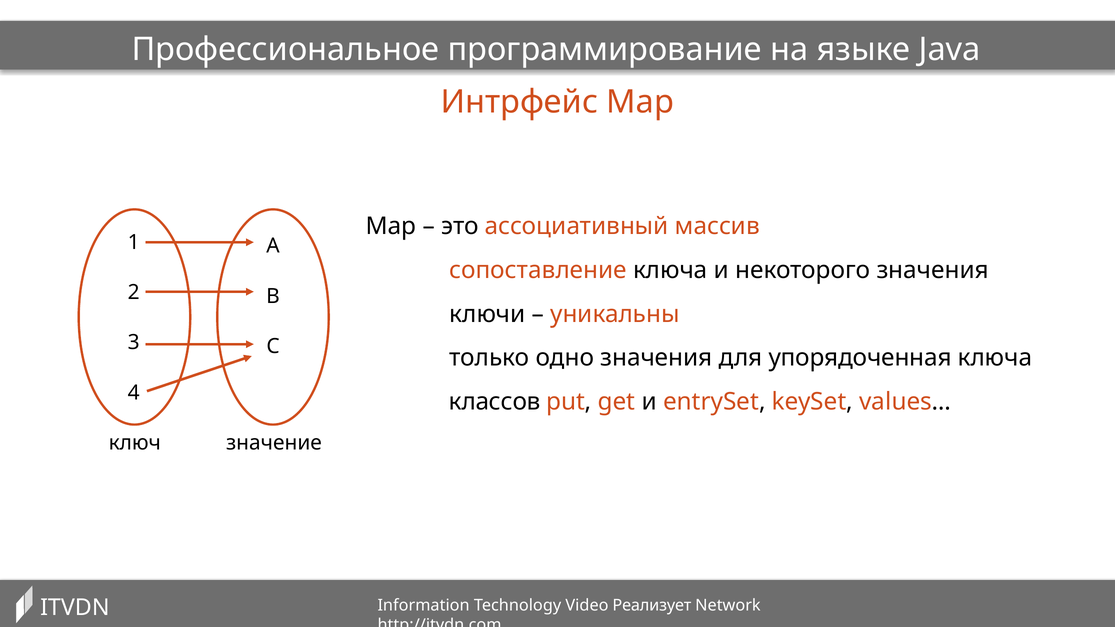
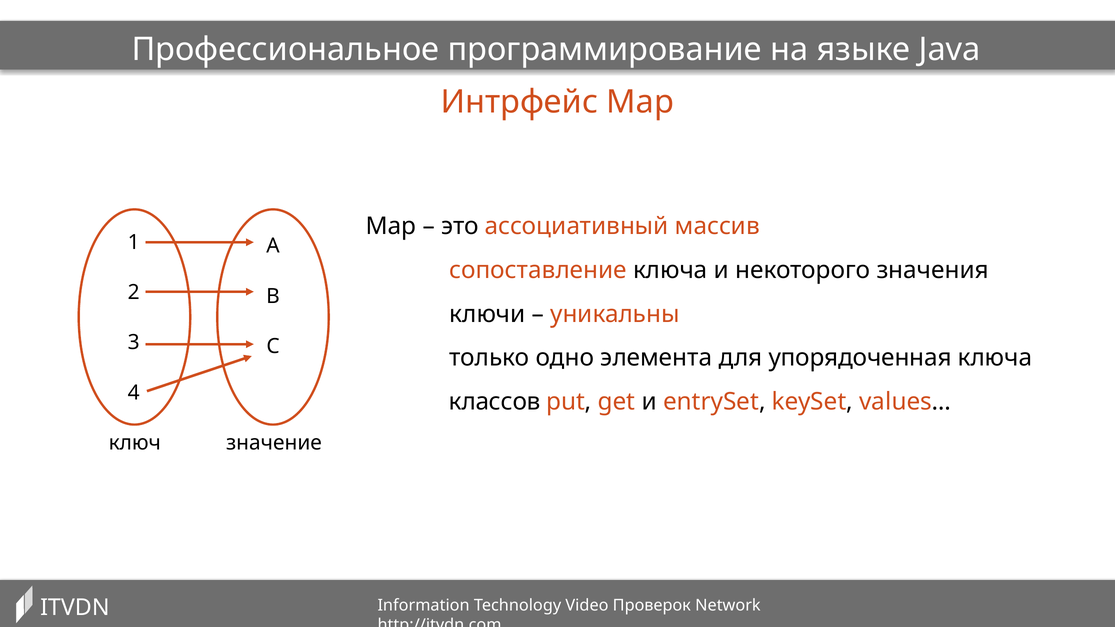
одно значения: значения -> элемента
Реализует: Реализует -> Проверок
